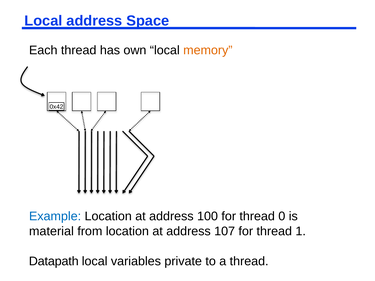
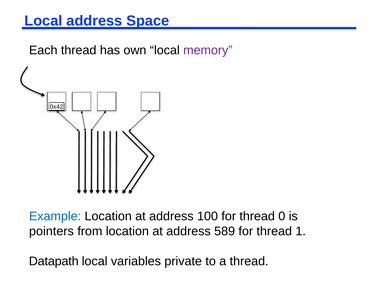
memory colour: orange -> purple
material: material -> pointers
107: 107 -> 589
